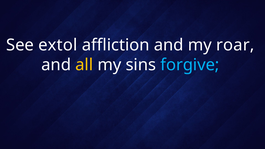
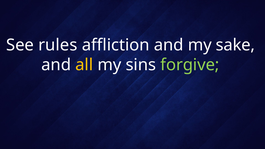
extol: extol -> rules
roar: roar -> sake
forgive colour: light blue -> light green
